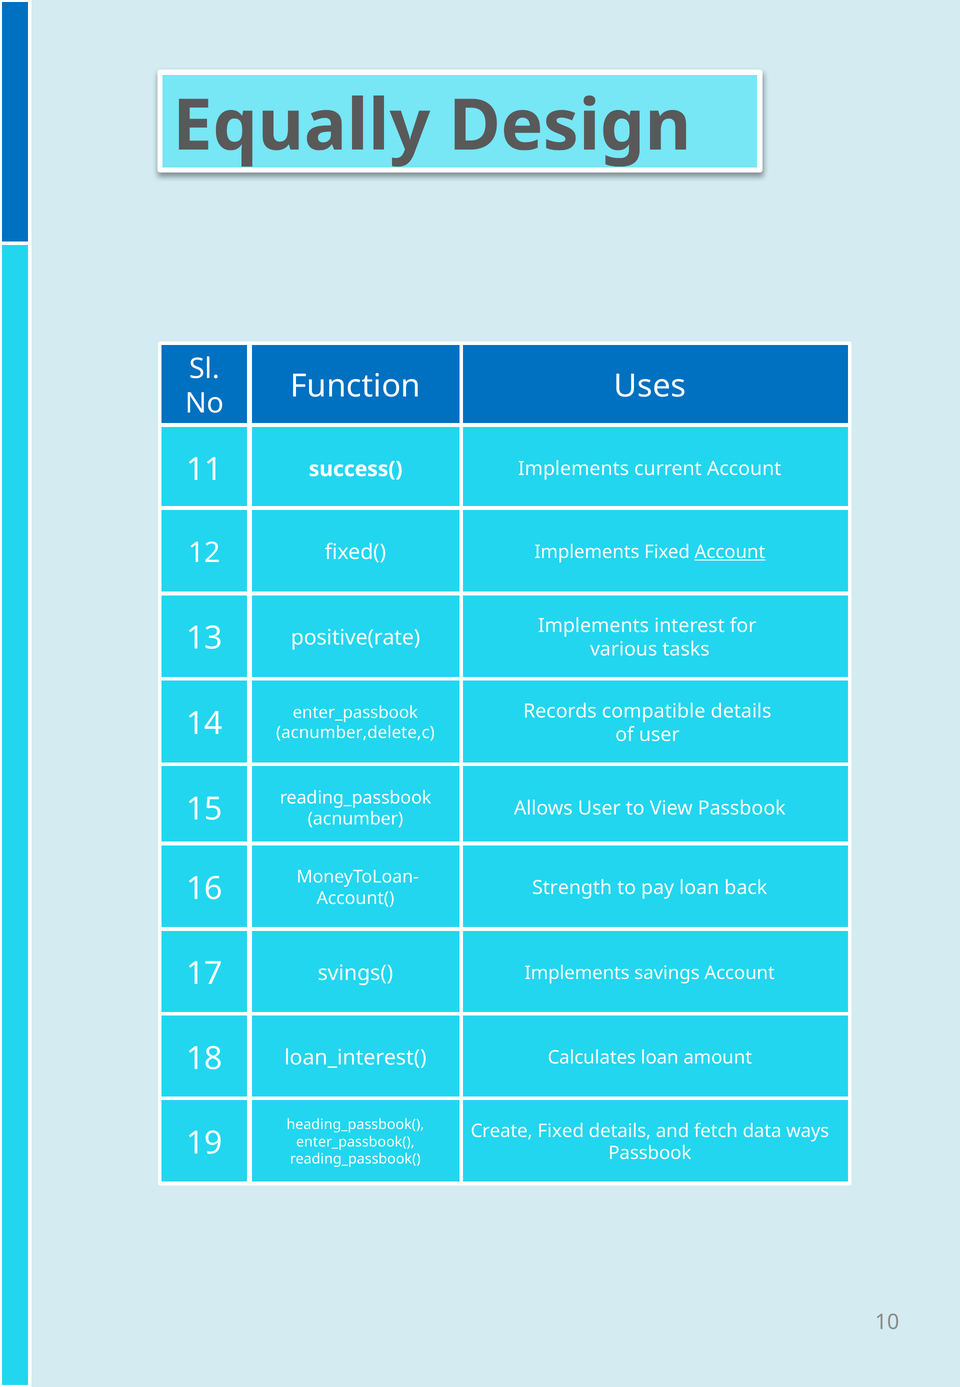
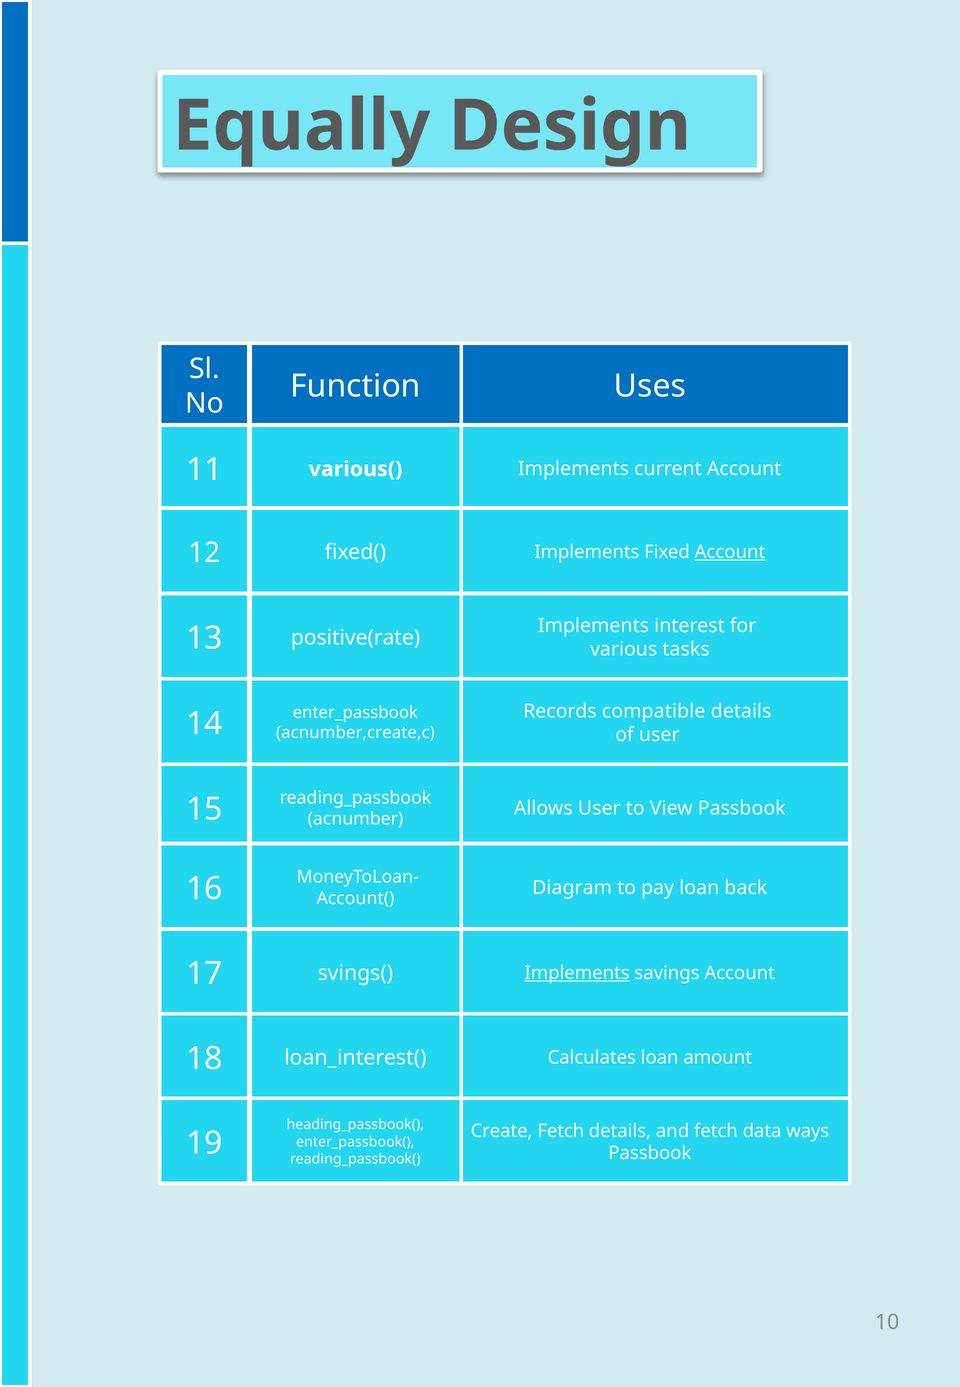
success(: success( -> various(
acnumber,delete,c: acnumber,delete,c -> acnumber,create,c
Strength: Strength -> Diagram
Implements at (577, 973) underline: none -> present
Create Fixed: Fixed -> Fetch
